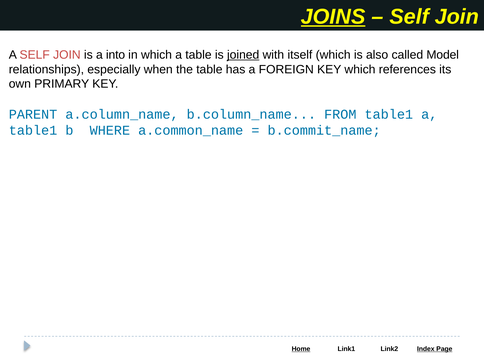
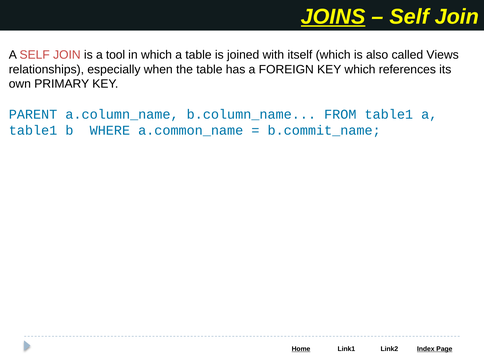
into: into -> tool
joined underline: present -> none
Model: Model -> Views
